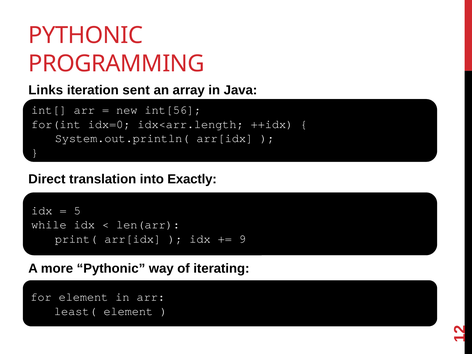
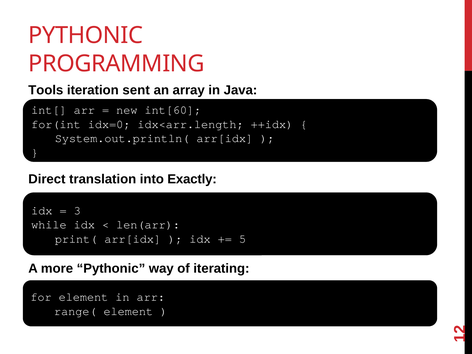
Links: Links -> Tools
int[56: int[56 -> int[60
5: 5 -> 3
9: 9 -> 5
least(: least( -> range(
